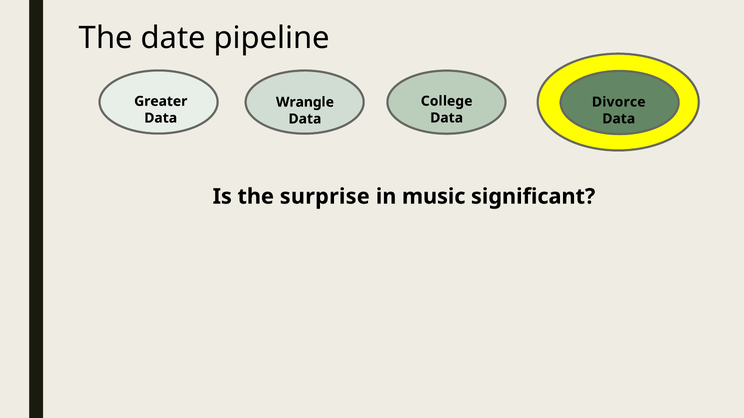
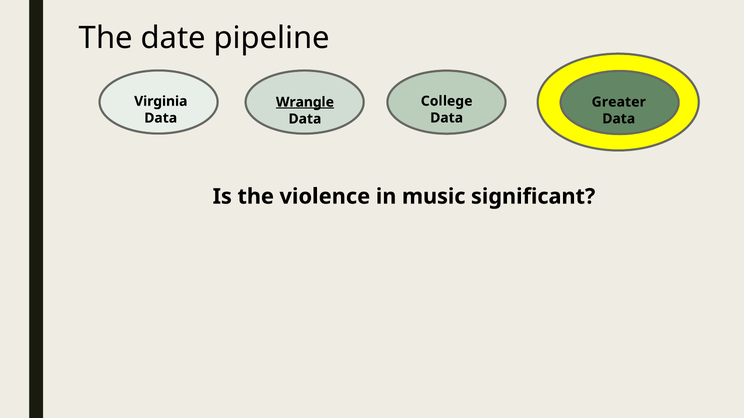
Greater: Greater -> Virginia
Divorce: Divorce -> Greater
Wrangle underline: none -> present
surprise: surprise -> violence
